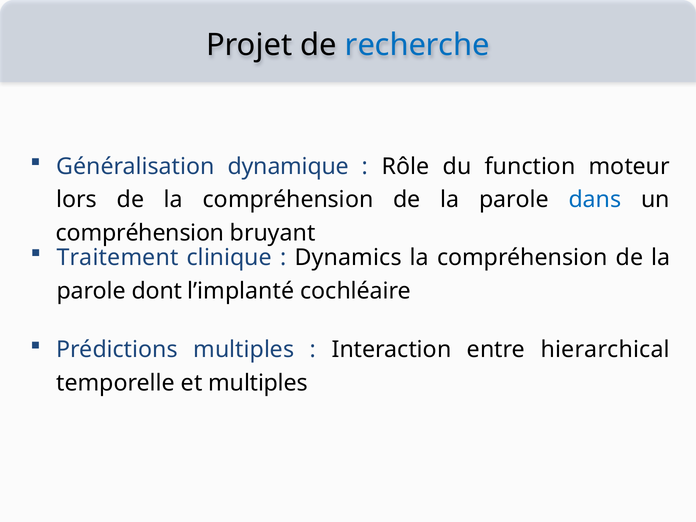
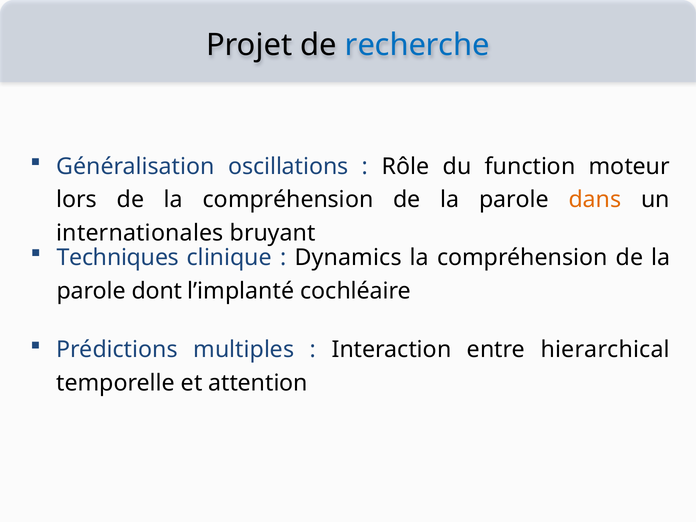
dynamique: dynamique -> oscillations
dans colour: blue -> orange
compréhension at (140, 233): compréhension -> internationales
Traitement: Traitement -> Techniques
et multiples: multiples -> attention
